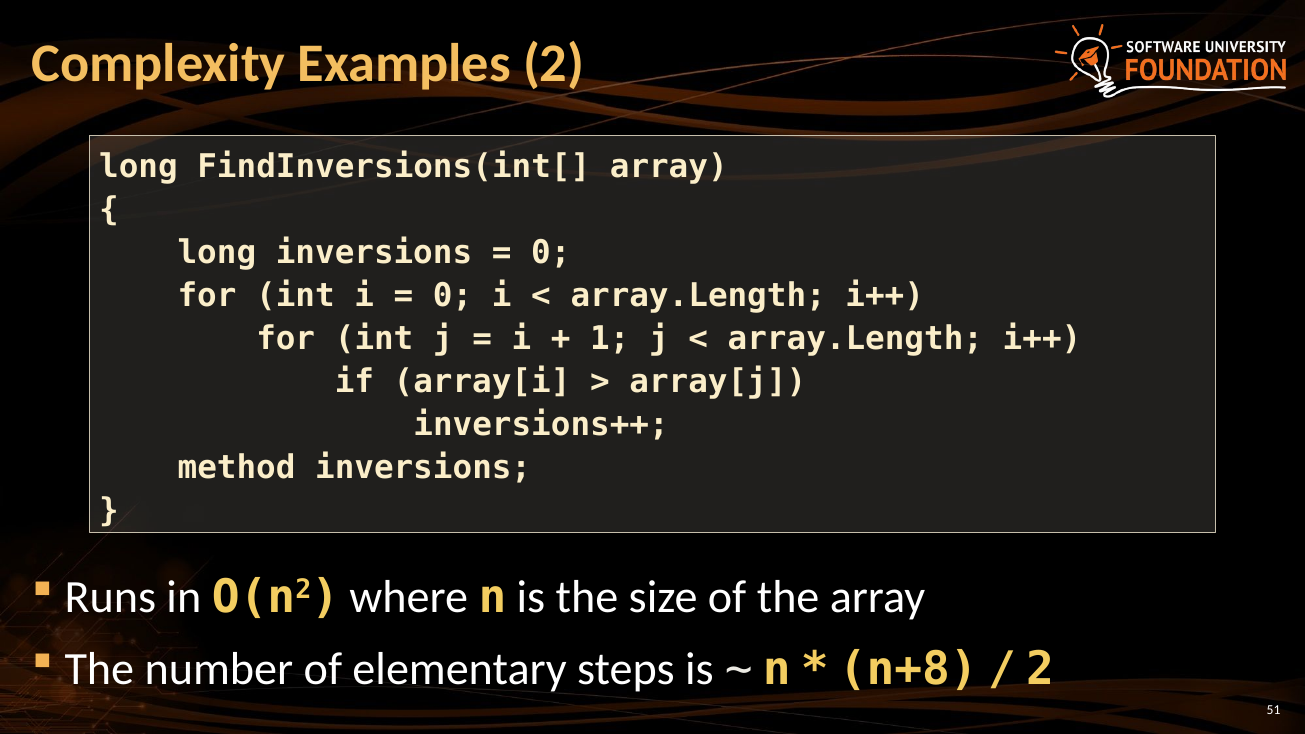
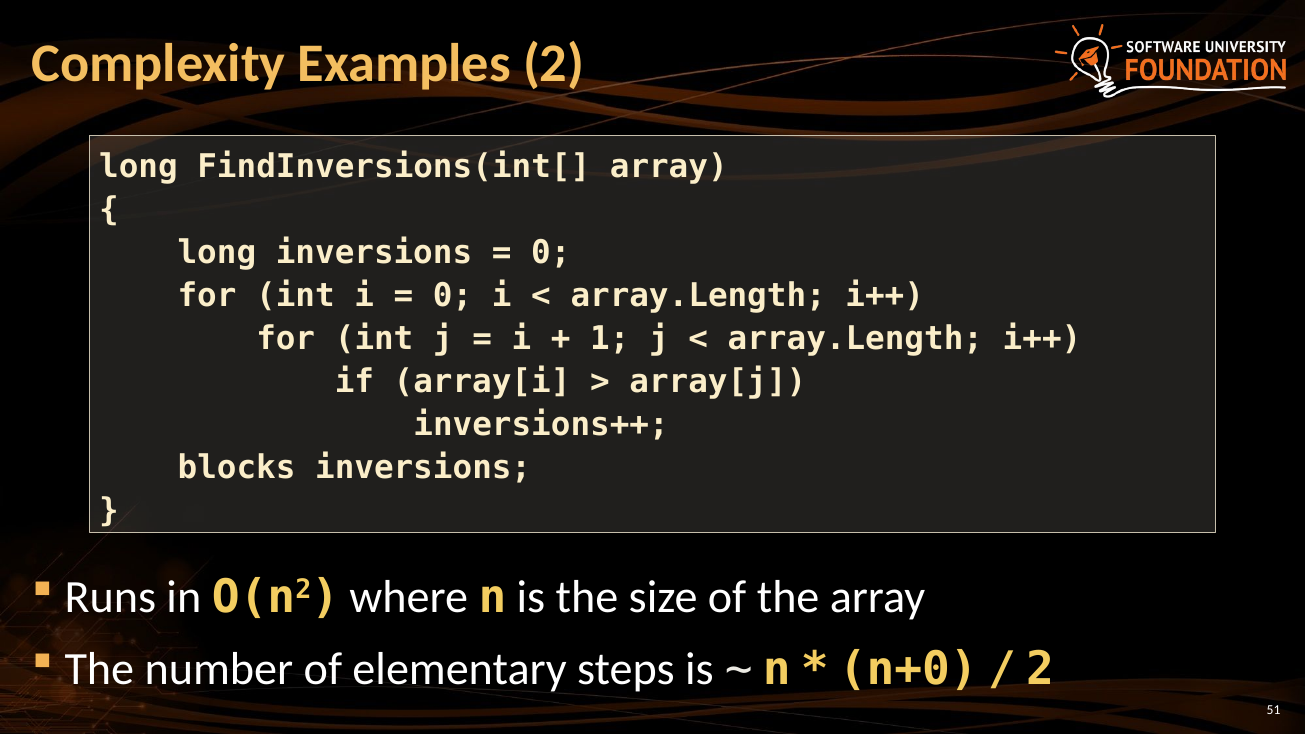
method: method -> blocks
n+8: n+8 -> n+0
